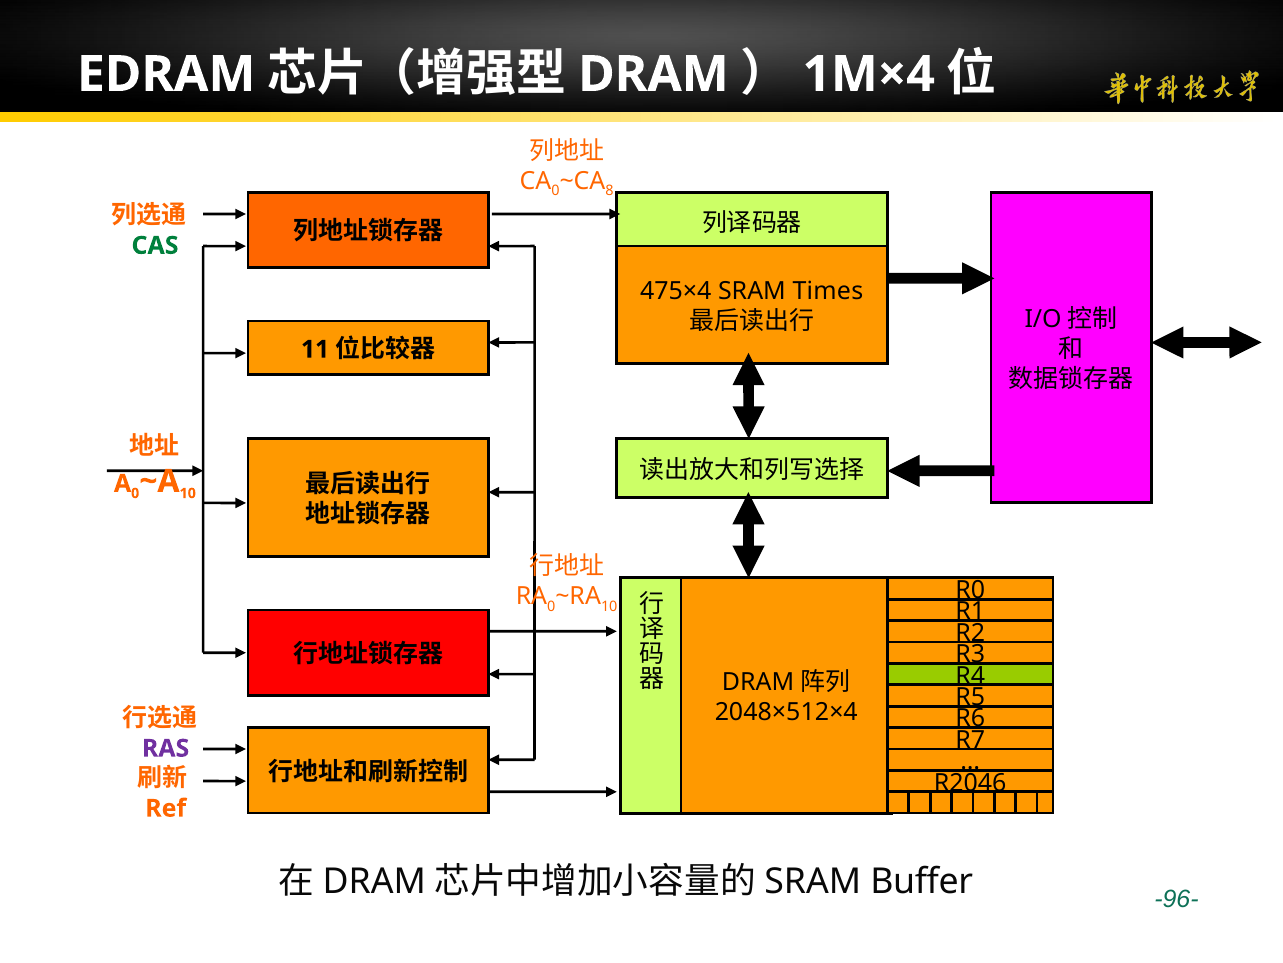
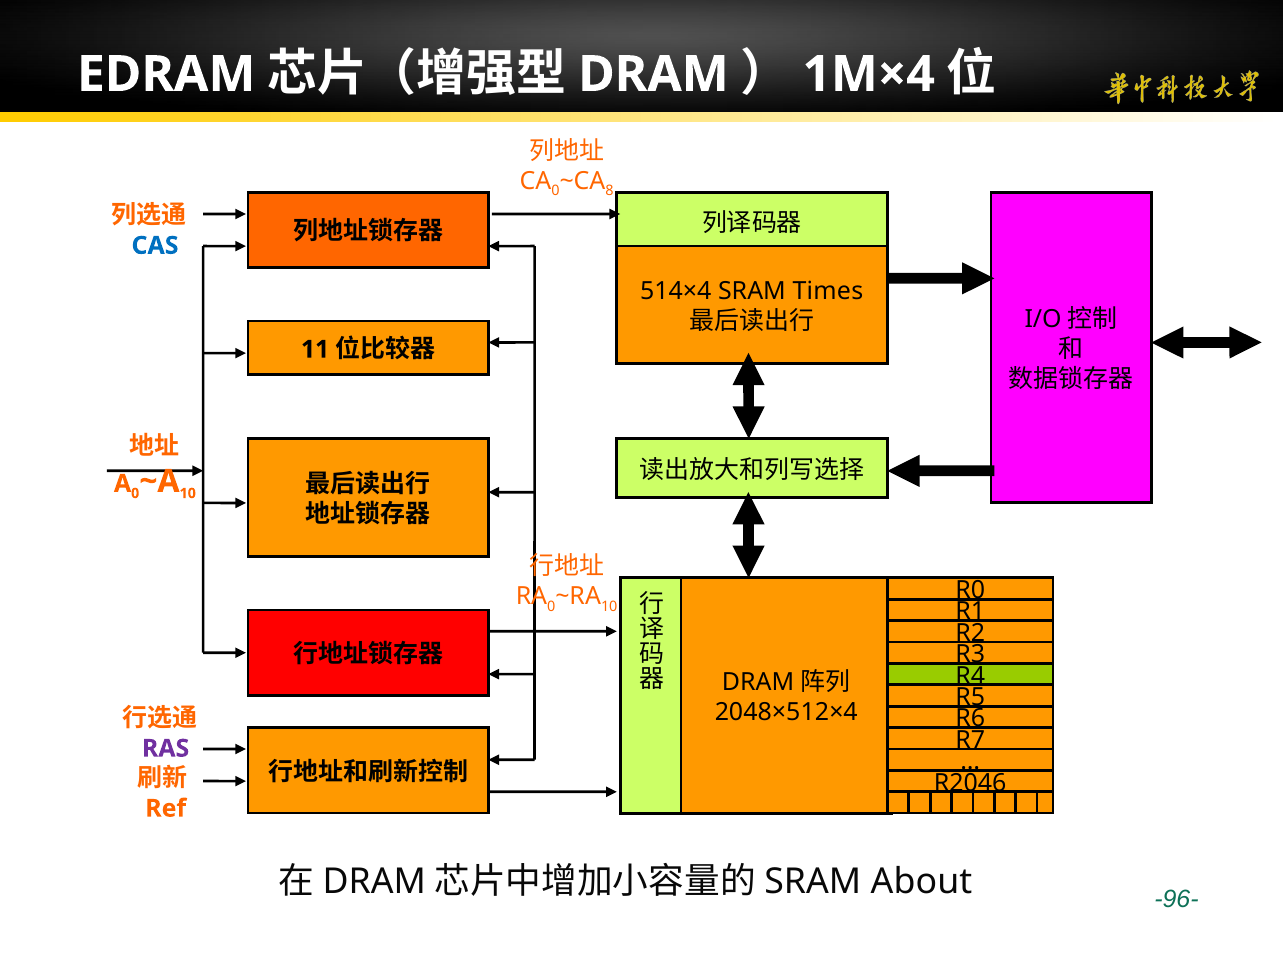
CAS colour: green -> blue
475×4: 475×4 -> 514×4
Buffer: Buffer -> About
